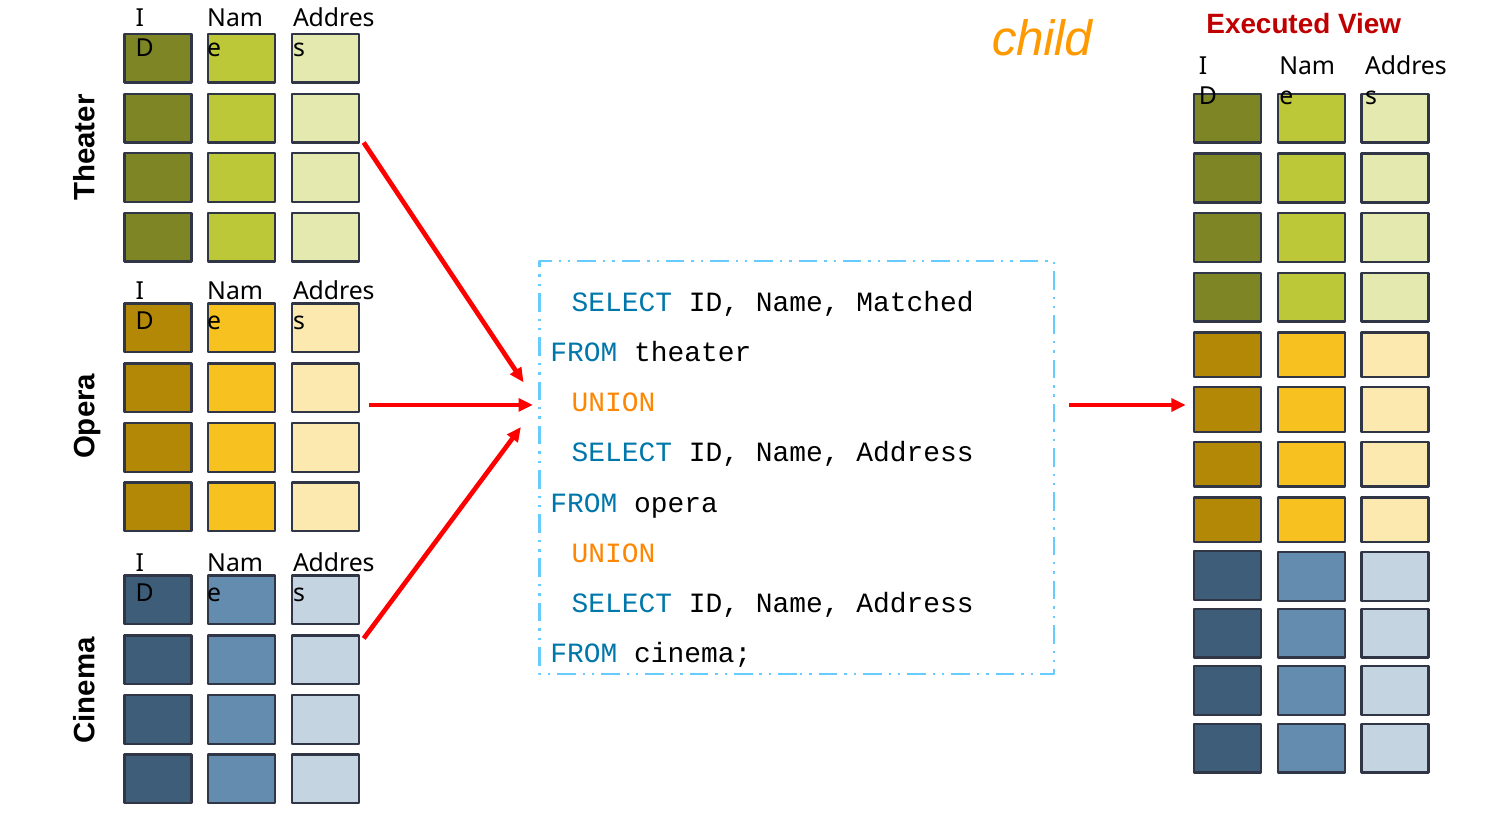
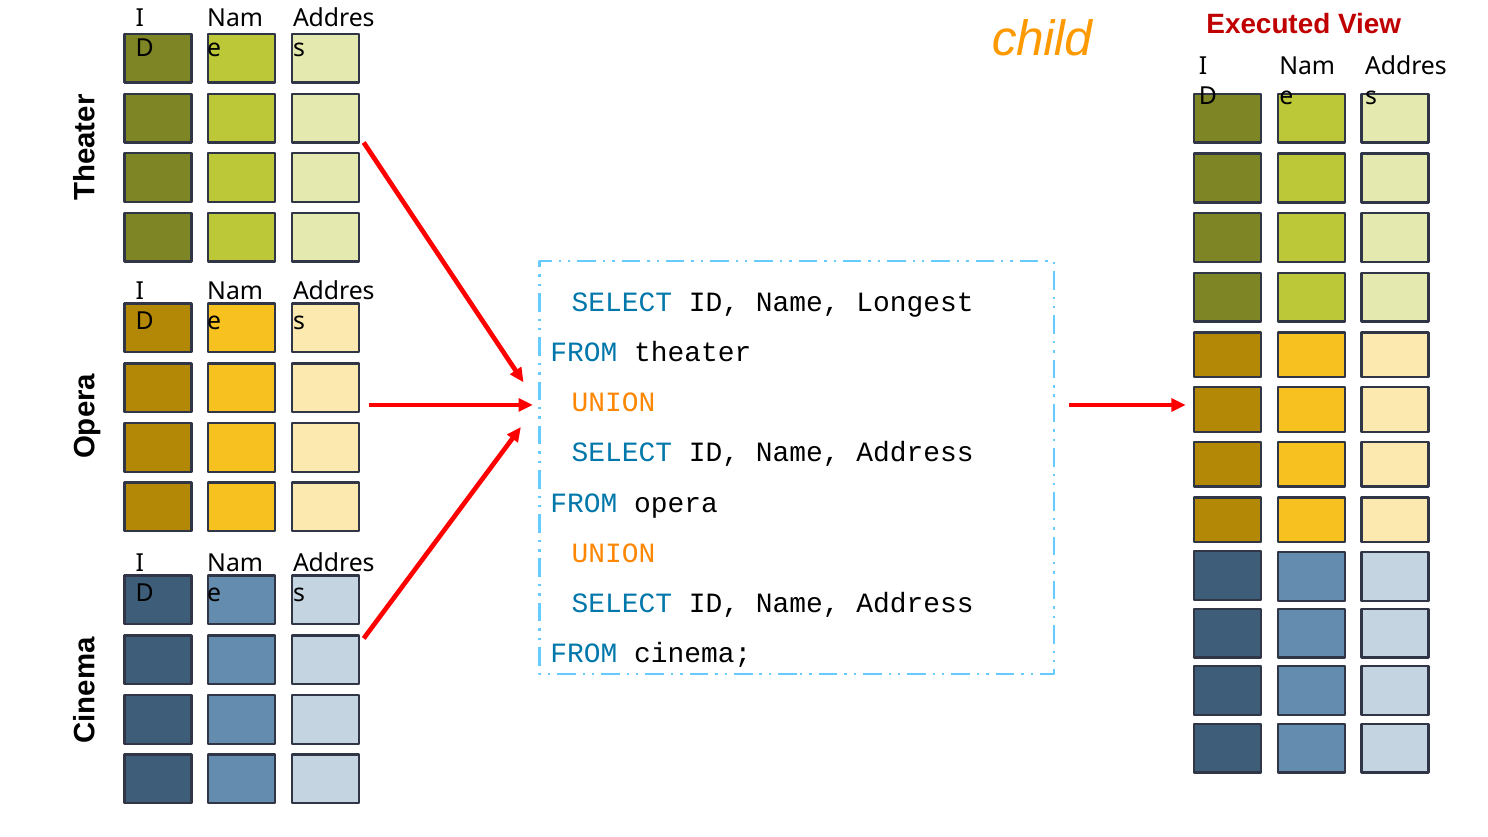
Matched: Matched -> Longest
